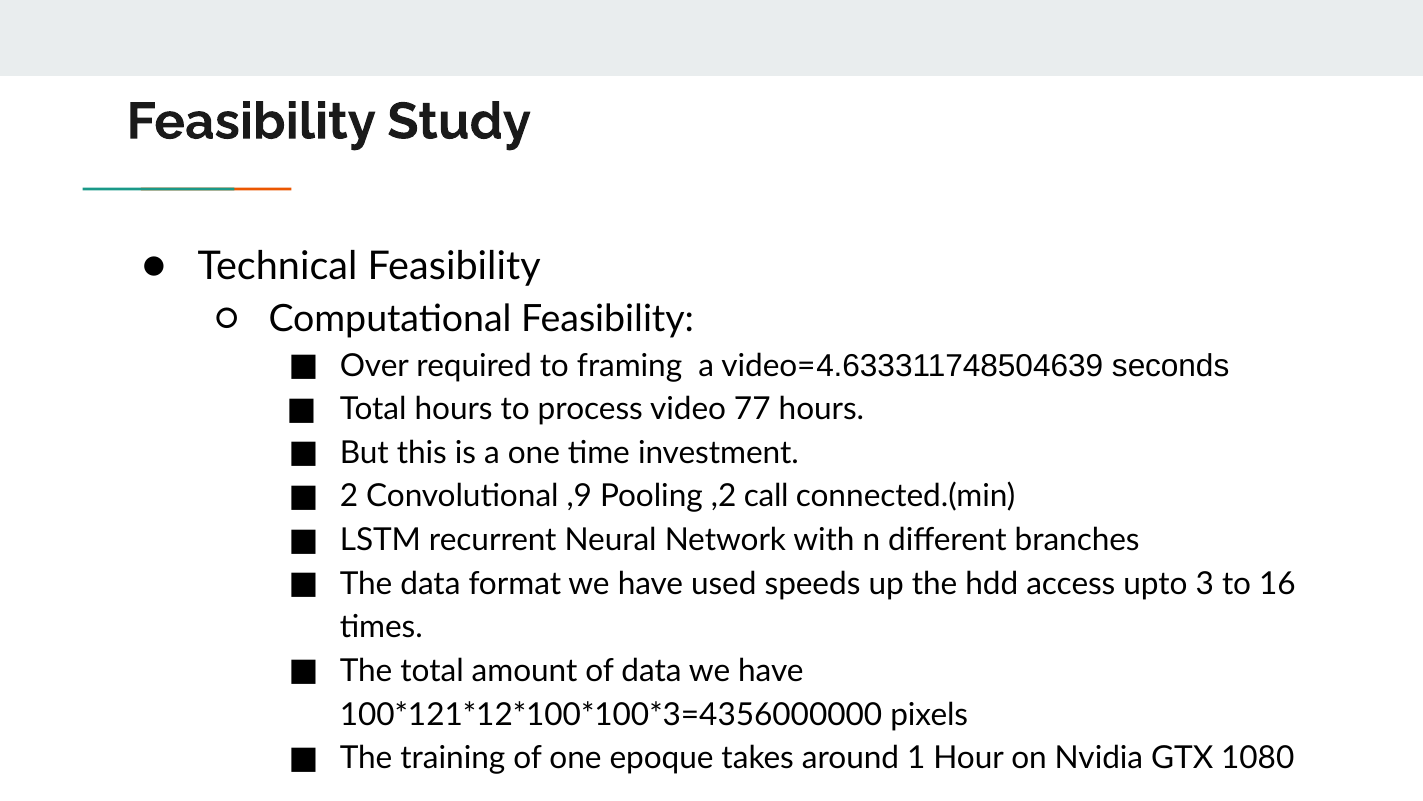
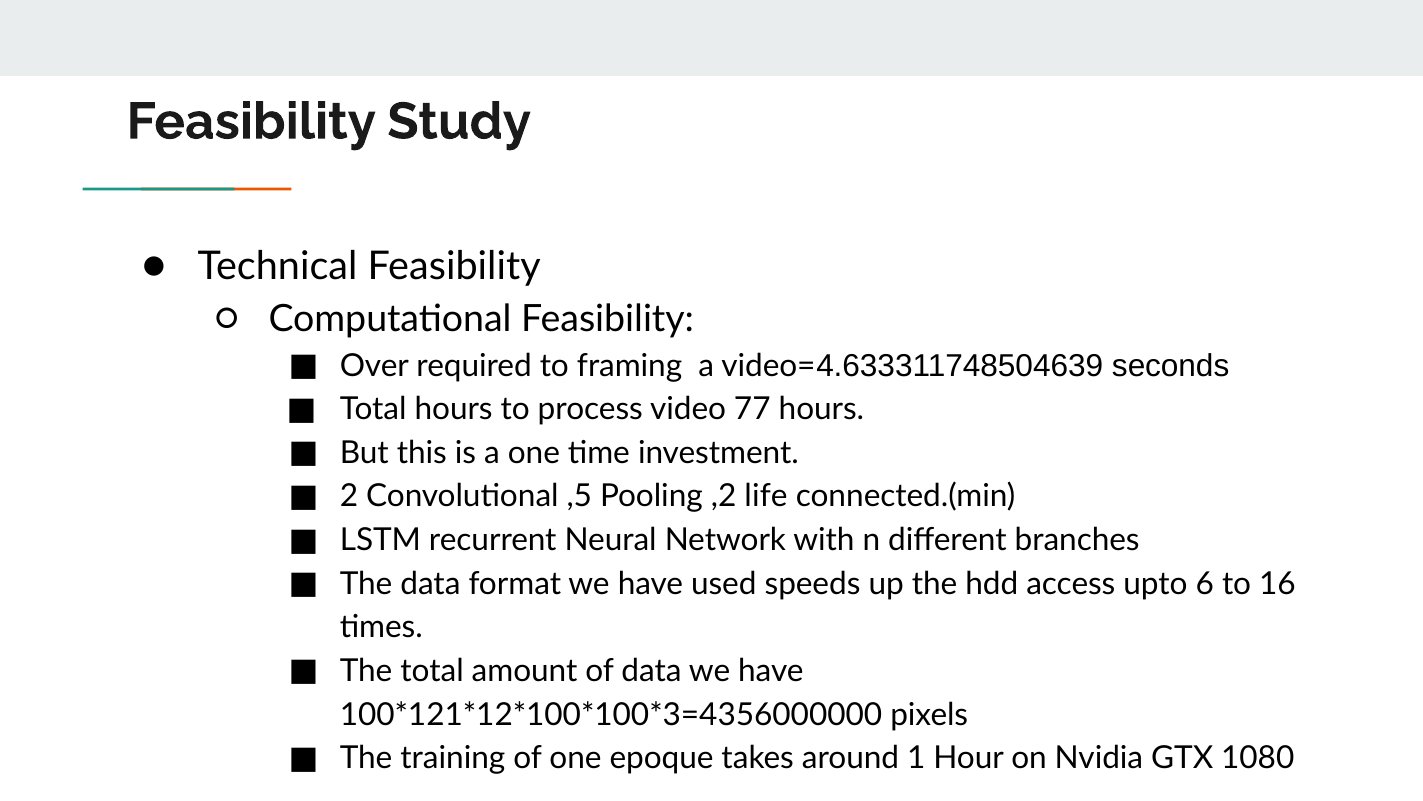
,9: ,9 -> ,5
call: call -> life
3: 3 -> 6
